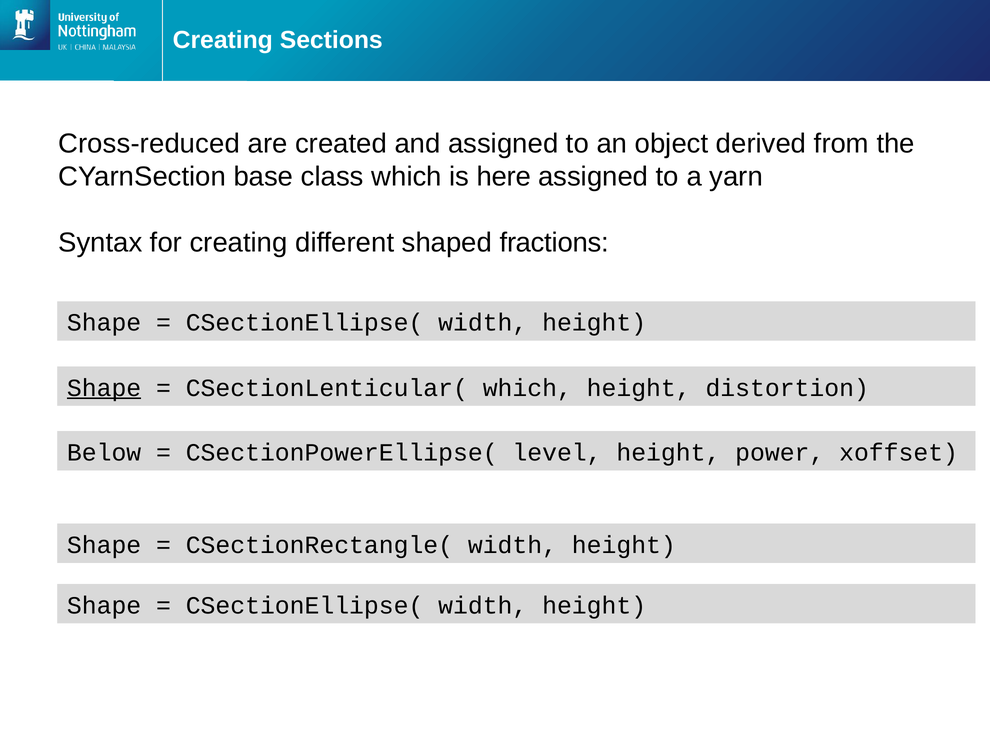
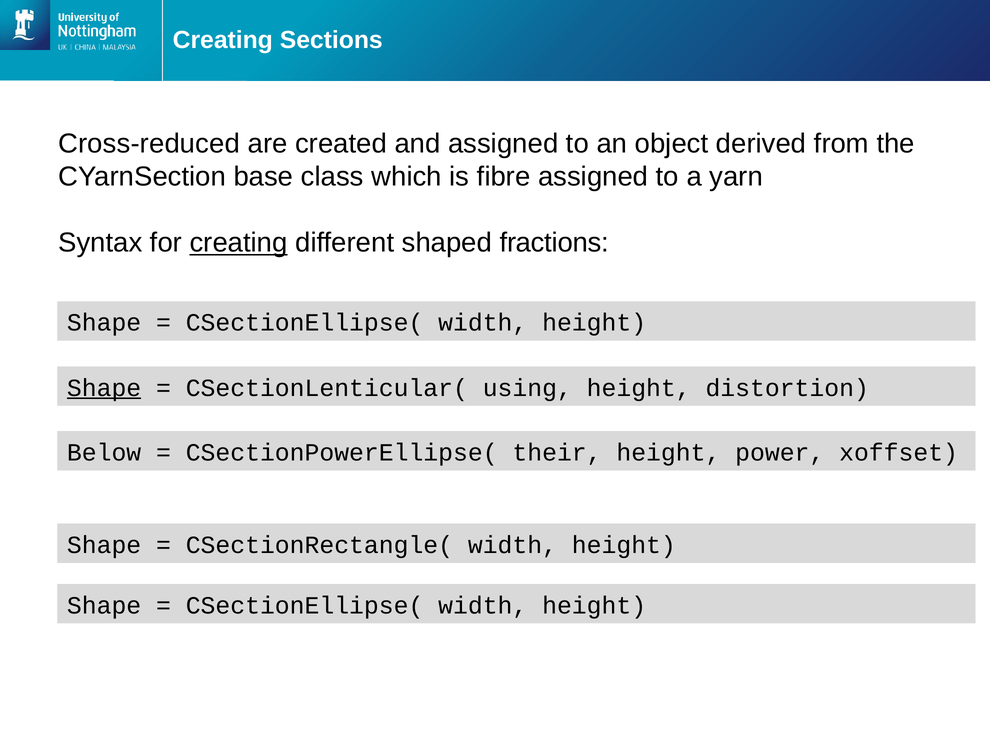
here: here -> fibre
creating at (239, 243) underline: none -> present
CSectionLenticular( which: which -> using
level: level -> their
